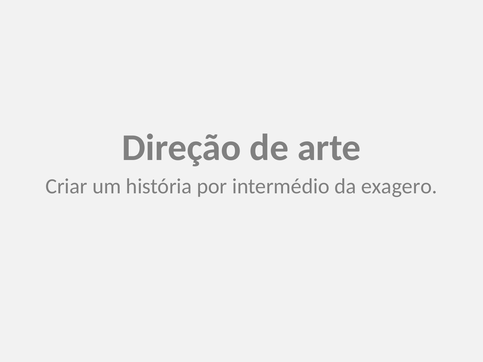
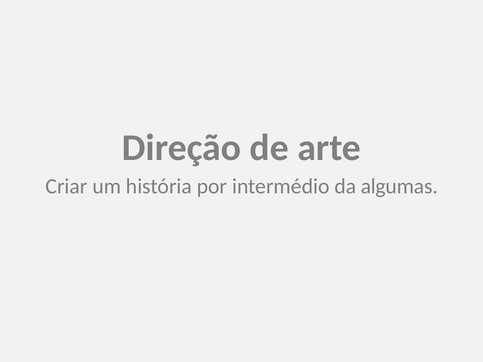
exagero: exagero -> algumas
